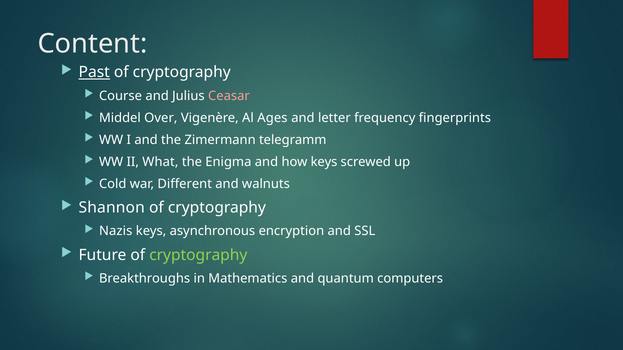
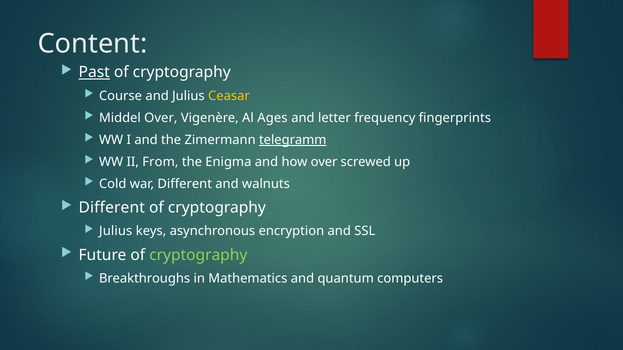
Ceasar colour: pink -> yellow
telegramm underline: none -> present
What: What -> From
how keys: keys -> over
Shannon at (112, 208): Shannon -> Different
Nazis at (116, 231): Nazis -> Julius
